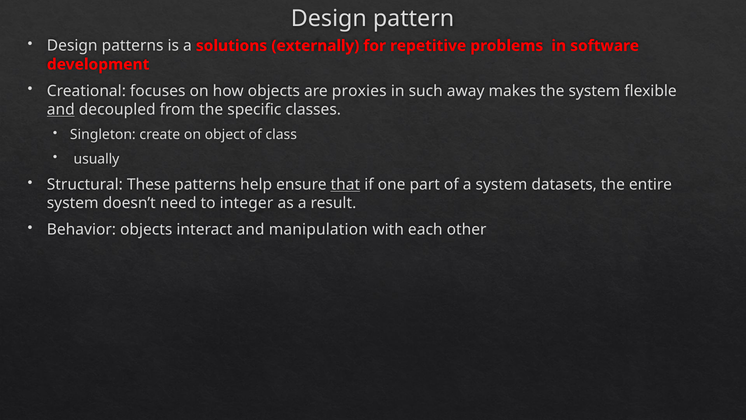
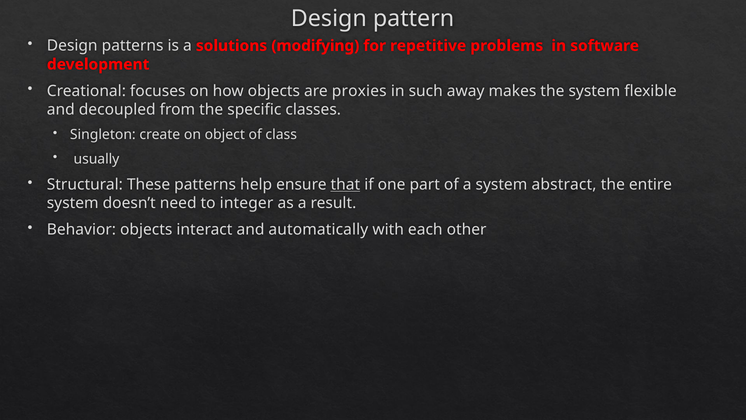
externally: externally -> modifying
and at (61, 109) underline: present -> none
datasets: datasets -> abstract
manipulation: manipulation -> automatically
